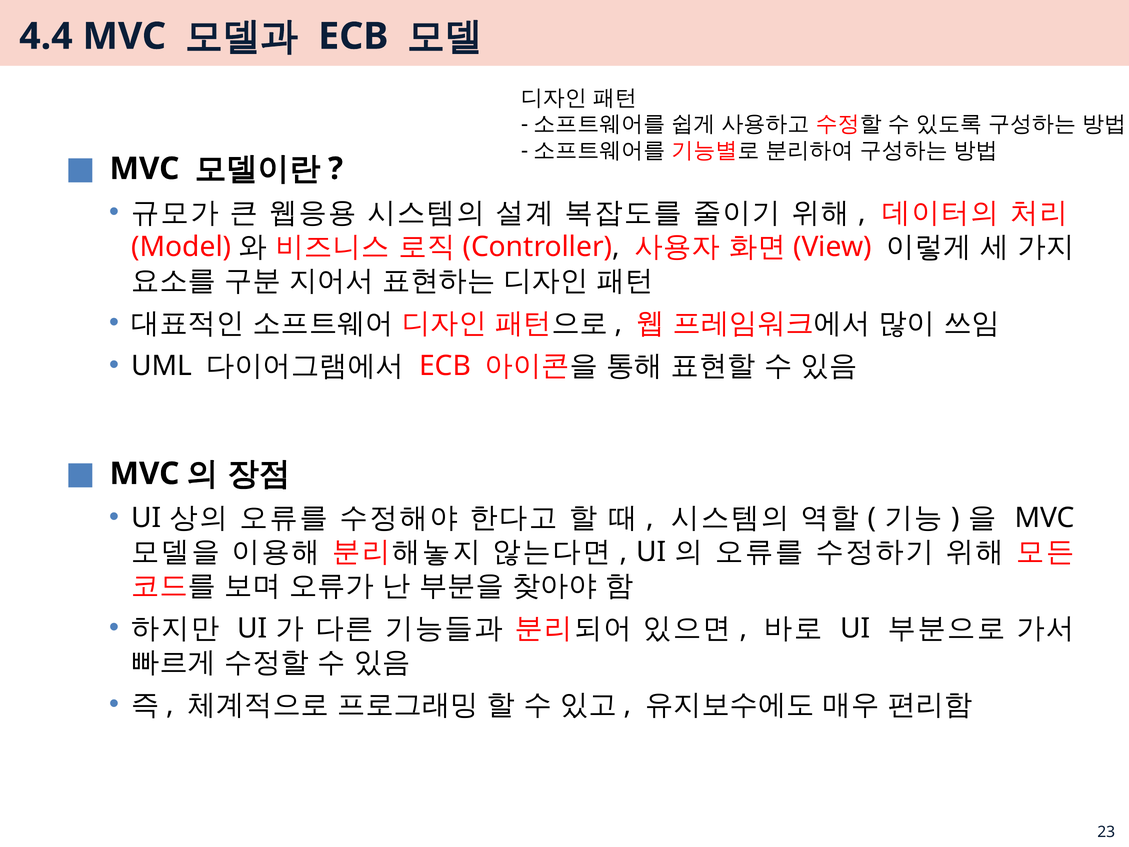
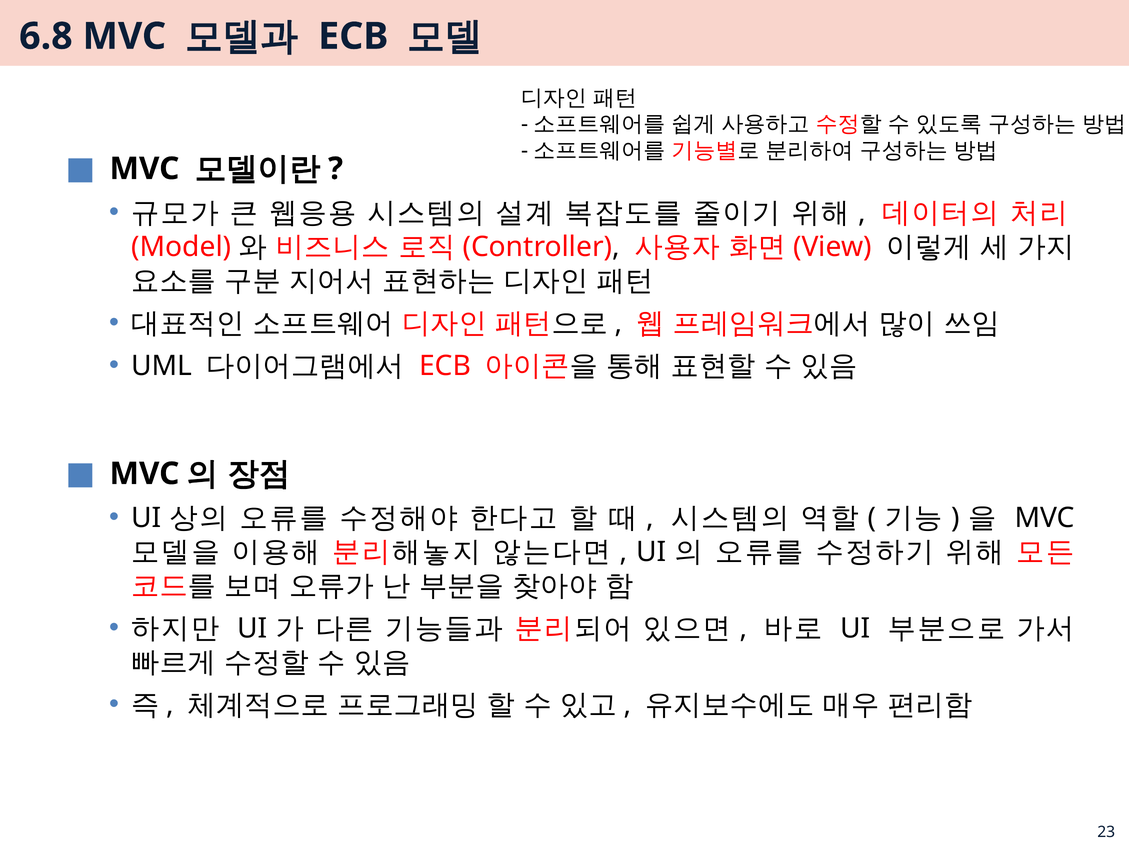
4.4: 4.4 -> 6.8
